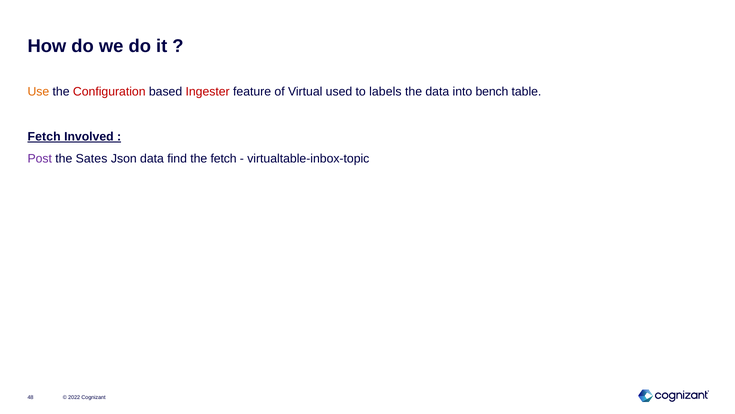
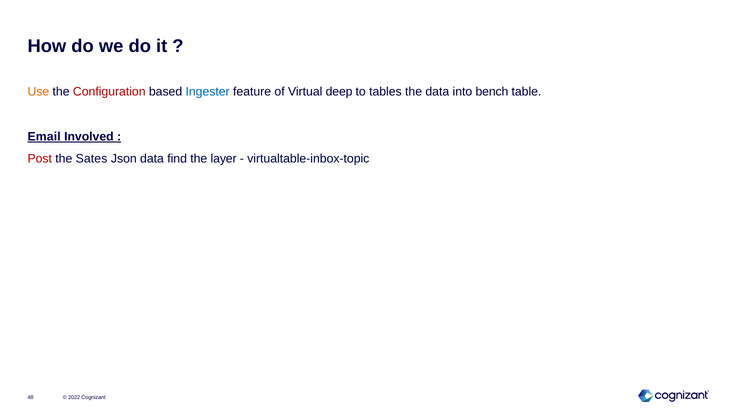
Ingester colour: red -> blue
used: used -> deep
labels: labels -> tables
Fetch at (44, 136): Fetch -> Email
Post colour: purple -> red
the fetch: fetch -> layer
